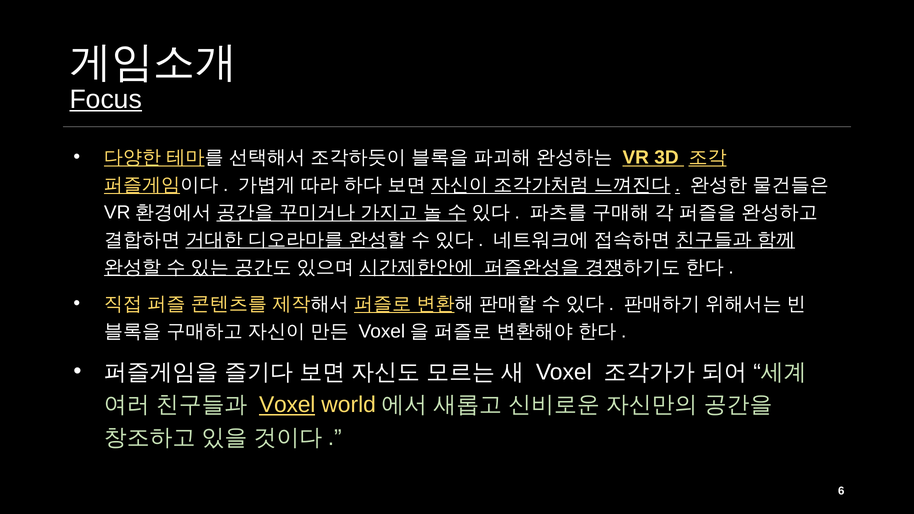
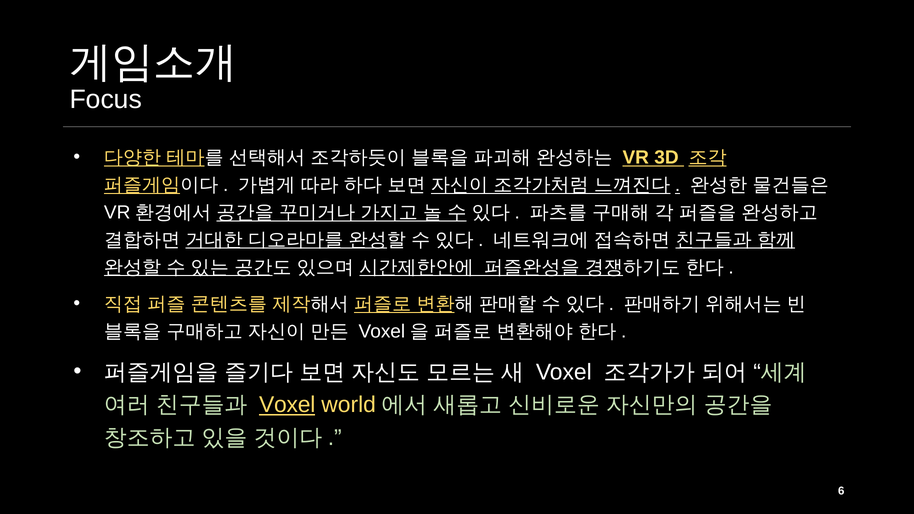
Focus underline: present -> none
